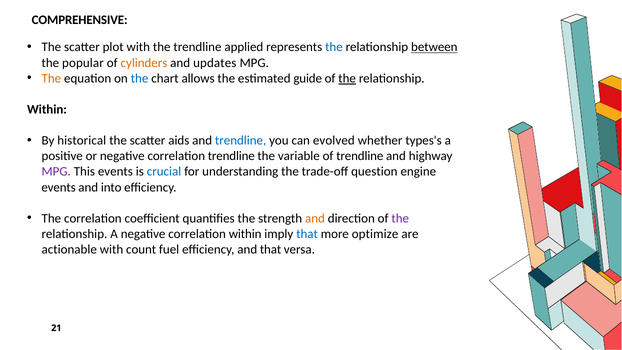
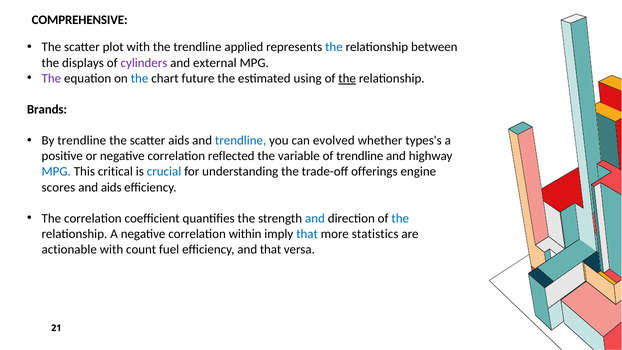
between underline: present -> none
popular: popular -> displays
cylinders colour: orange -> purple
updates: updates -> external
The at (51, 78) colour: orange -> purple
allows: allows -> future
guide: guide -> using
Within at (47, 109): Within -> Brands
By historical: historical -> trendline
correlation trendline: trendline -> reflected
MPG at (56, 172) colour: purple -> blue
This events: events -> critical
question: question -> offerings
events at (59, 187): events -> scores
and into: into -> aids
and at (315, 218) colour: orange -> blue
the at (400, 218) colour: purple -> blue
optimize: optimize -> statistics
